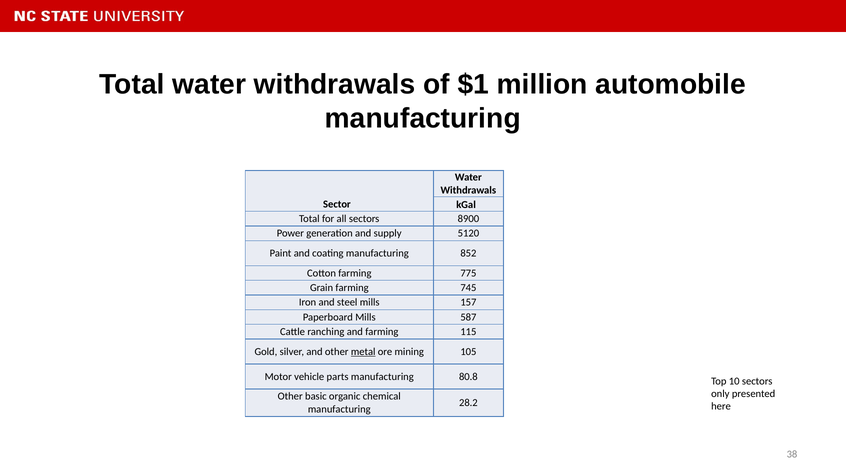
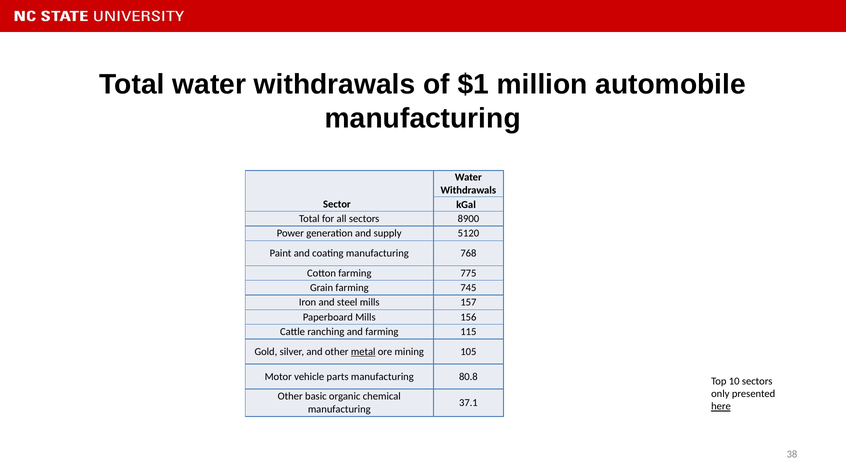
852: 852 -> 768
587: 587 -> 156
28.2: 28.2 -> 37.1
here underline: none -> present
